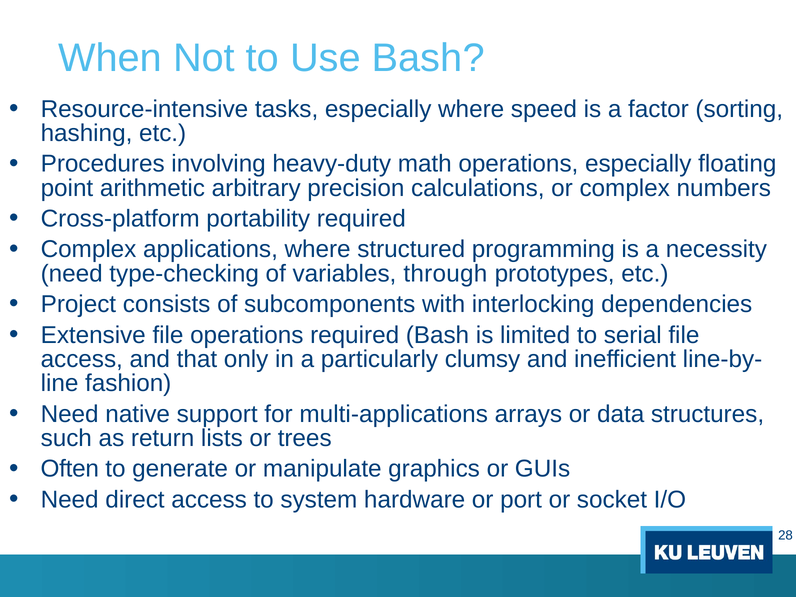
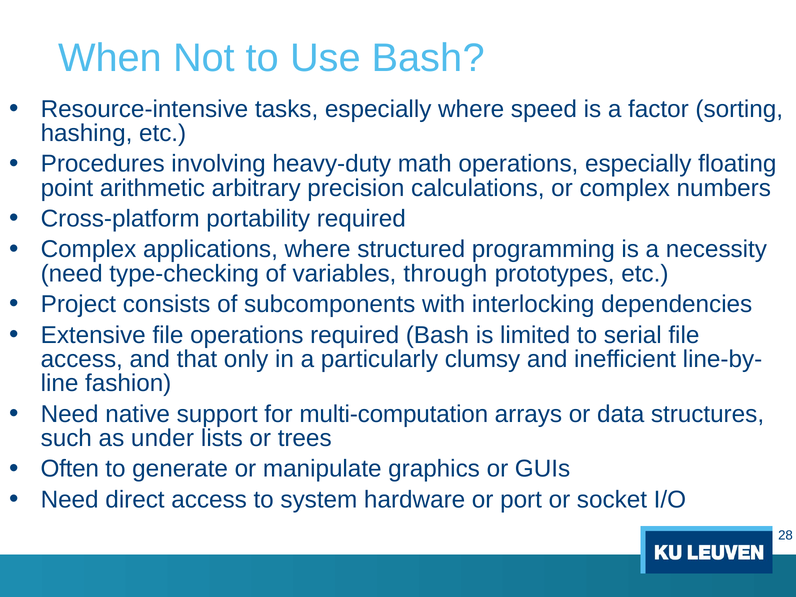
multi-applications: multi-applications -> multi-computation
return: return -> under
